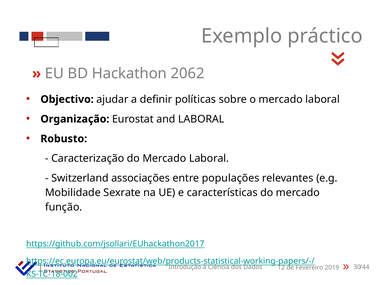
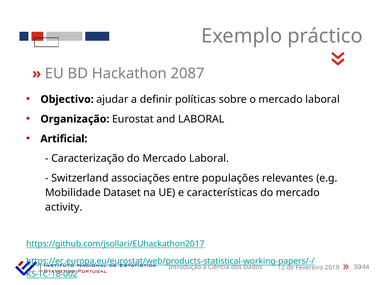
2062: 2062 -> 2087
Robusto: Robusto -> Artificial
Sexrate: Sexrate -> Dataset
função: função -> activity
